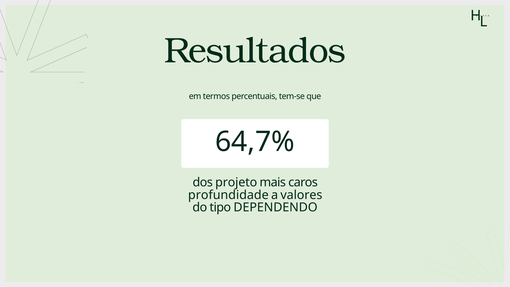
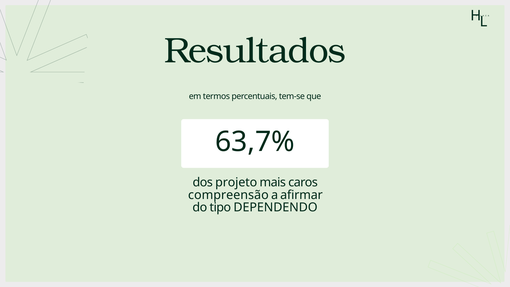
64,7%: 64,7% -> 63,7%
profundidade: profundidade -> compreensão
valores: valores -> afirmar
